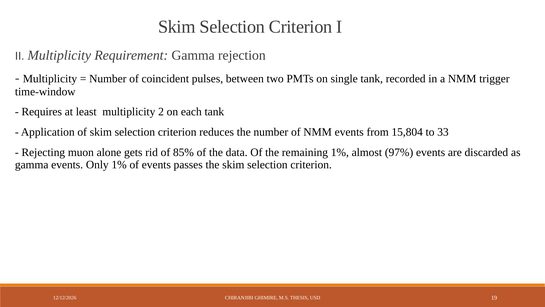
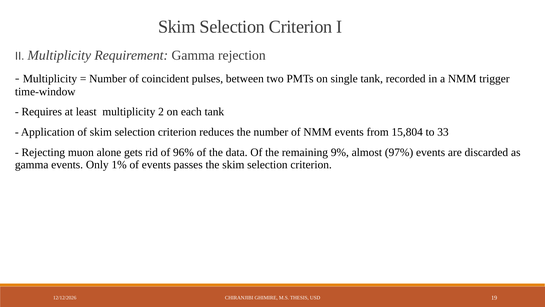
85%: 85% -> 96%
remaining 1%: 1% -> 9%
